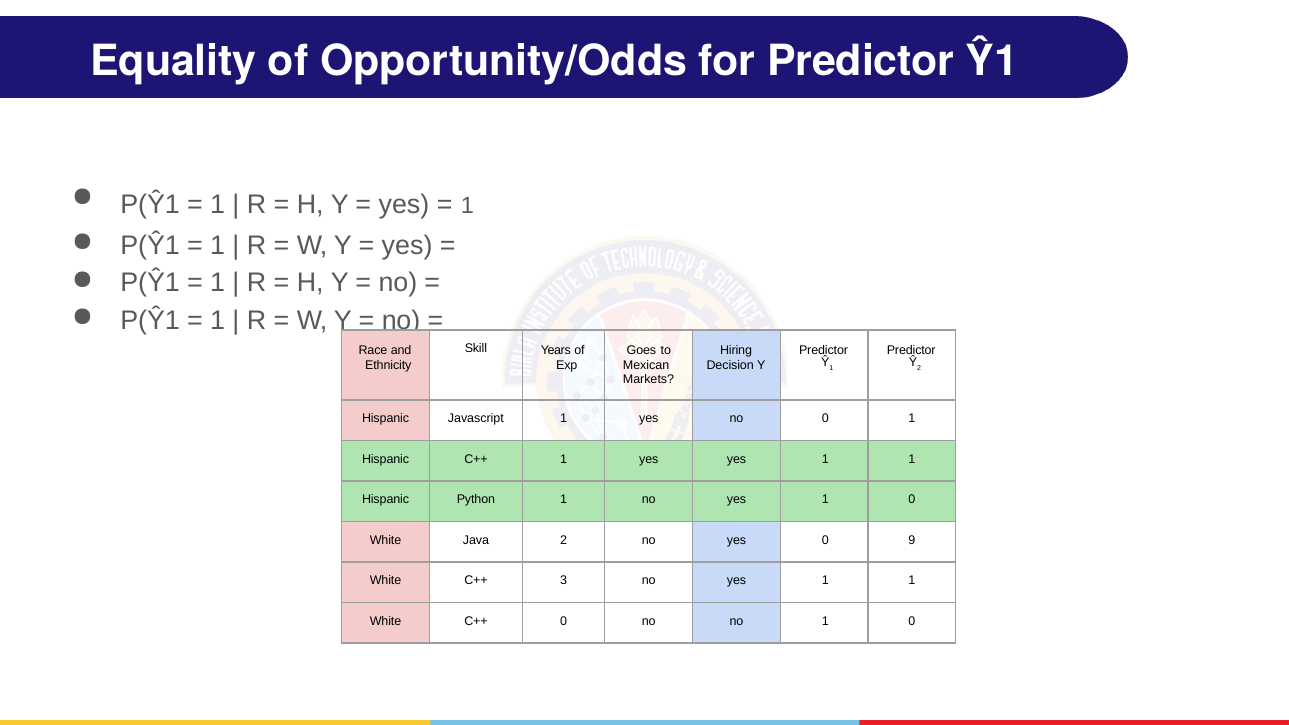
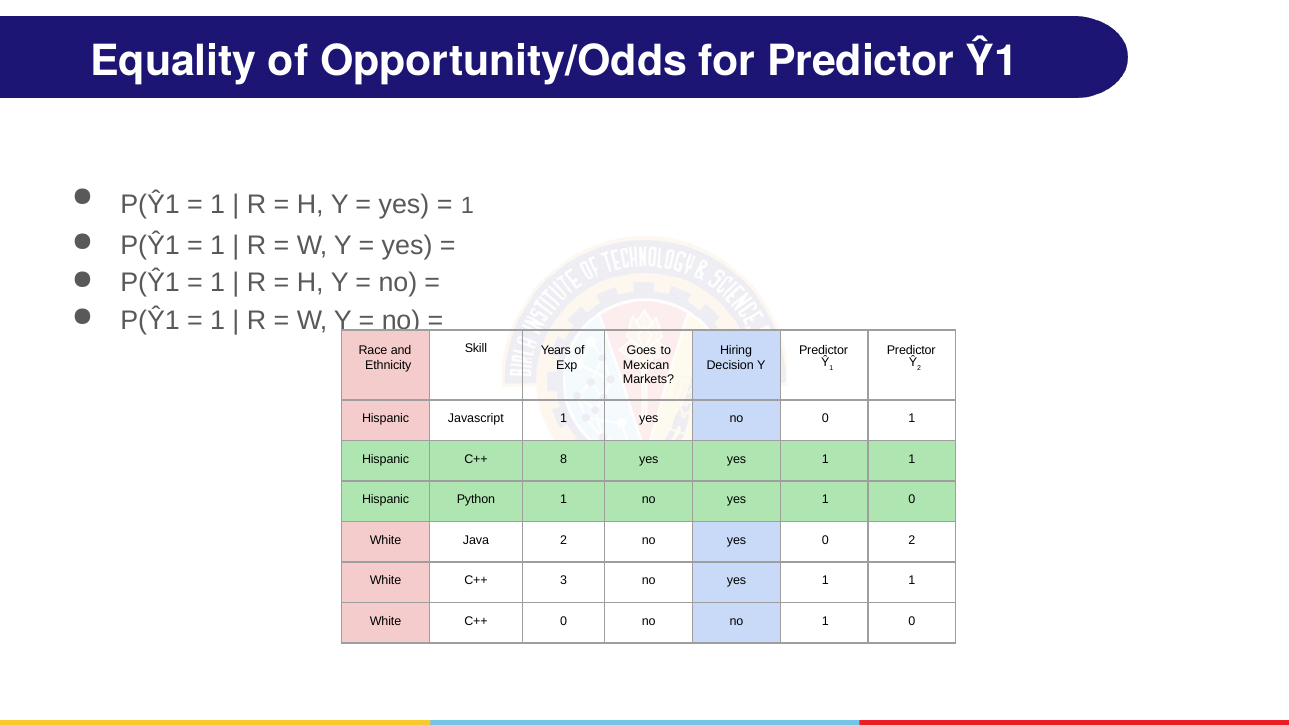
C++ 1: 1 -> 8
0 9: 9 -> 2
